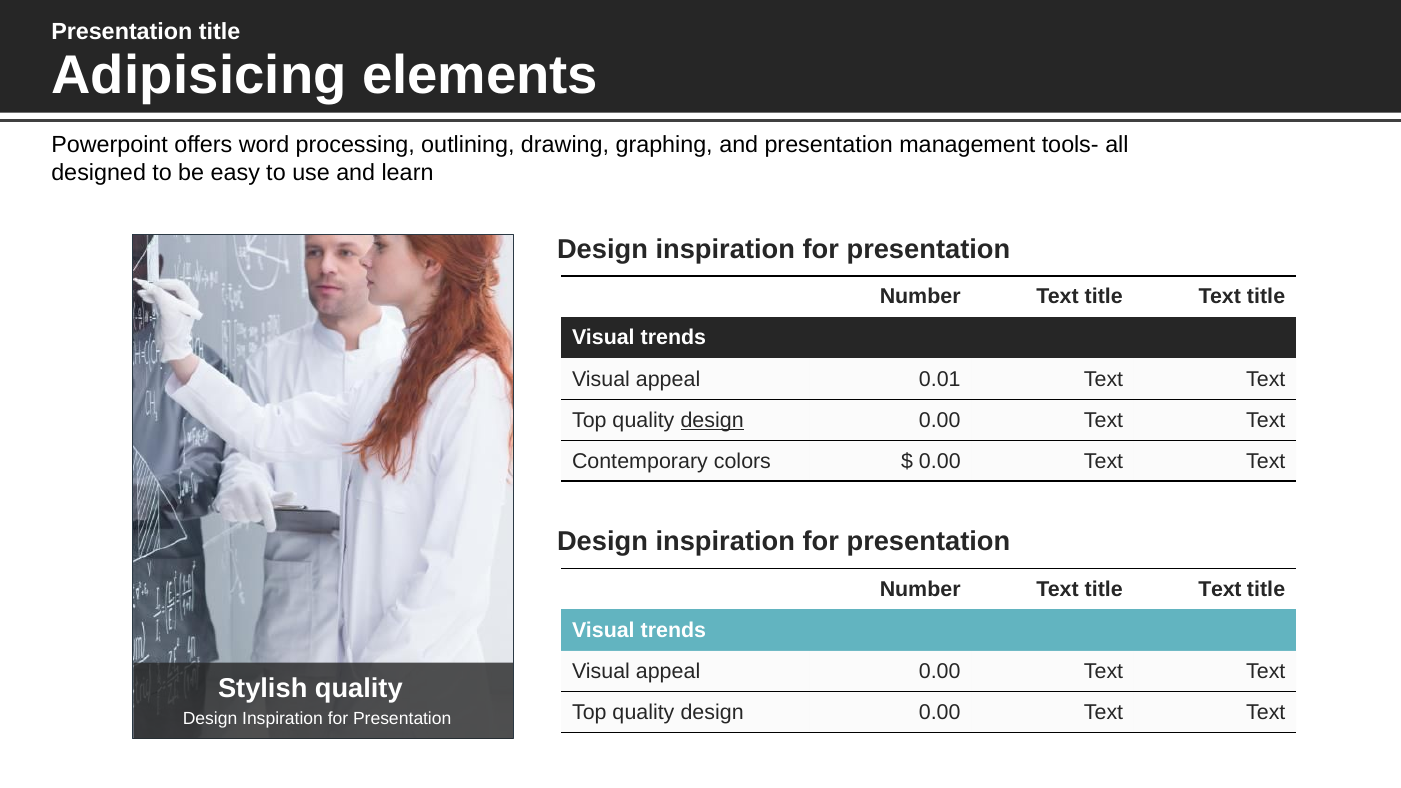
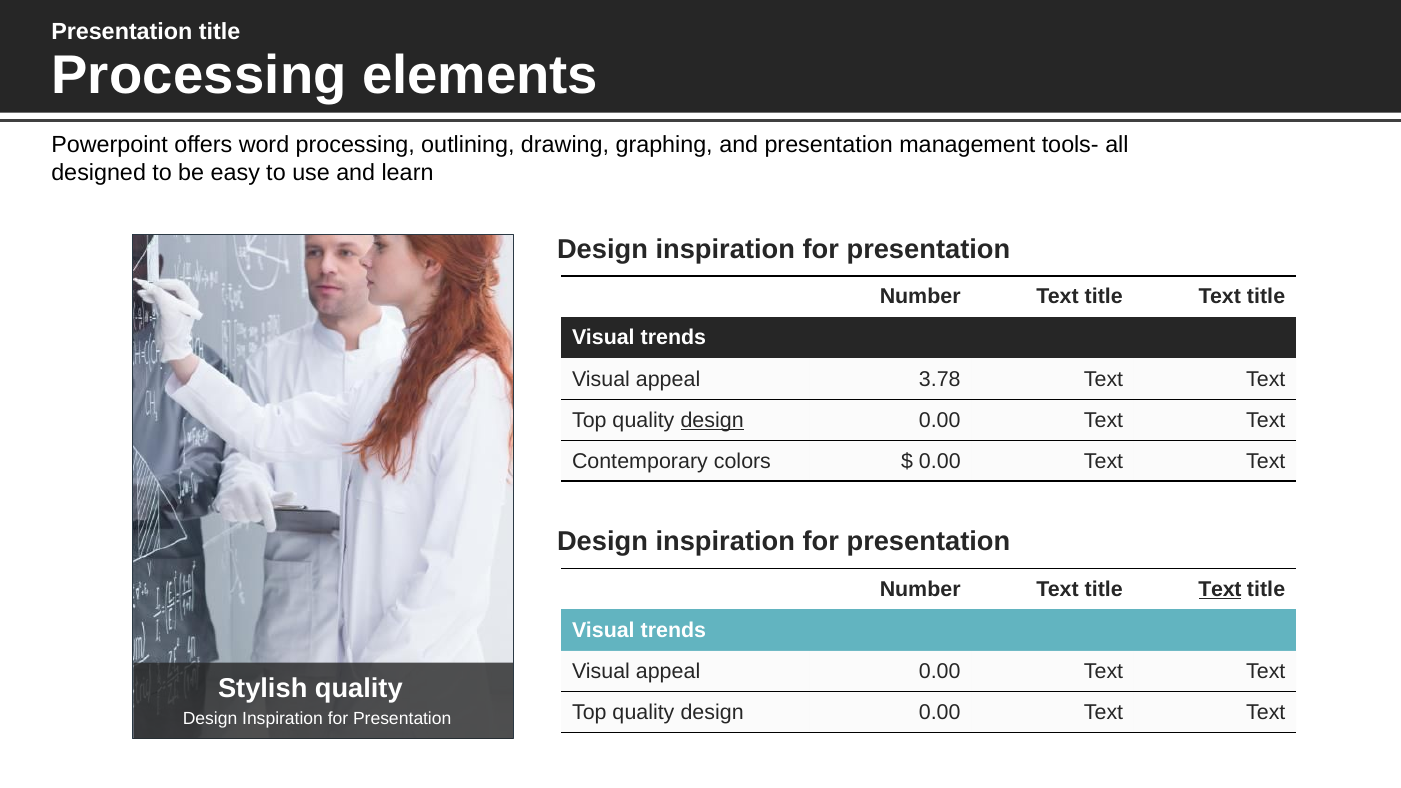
Adipisicing at (199, 75): Adipisicing -> Processing
0.01: 0.01 -> 3.78
Text at (1220, 589) underline: none -> present
